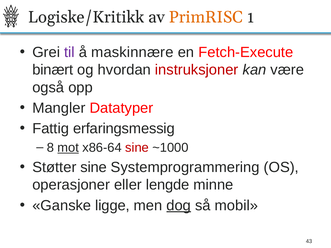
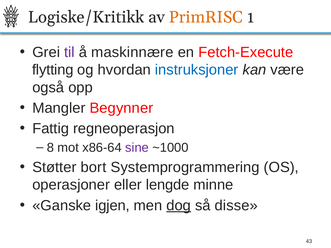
binært: binært -> flytting
instruksjoner colour: red -> blue
Datatyper: Datatyper -> Begynner
erfaringsmessig: erfaringsmessig -> regneoperasjon
mot underline: present -> none
sine at (137, 148) colour: red -> purple
Støtter sine: sine -> bort
ligge: ligge -> igjen
mobil: mobil -> disse
